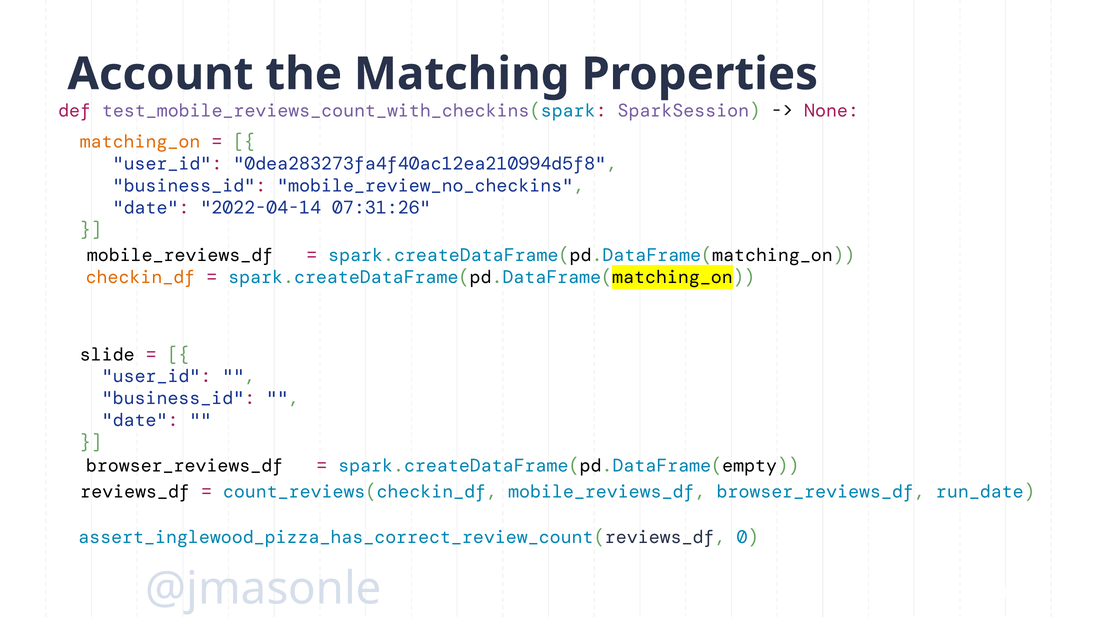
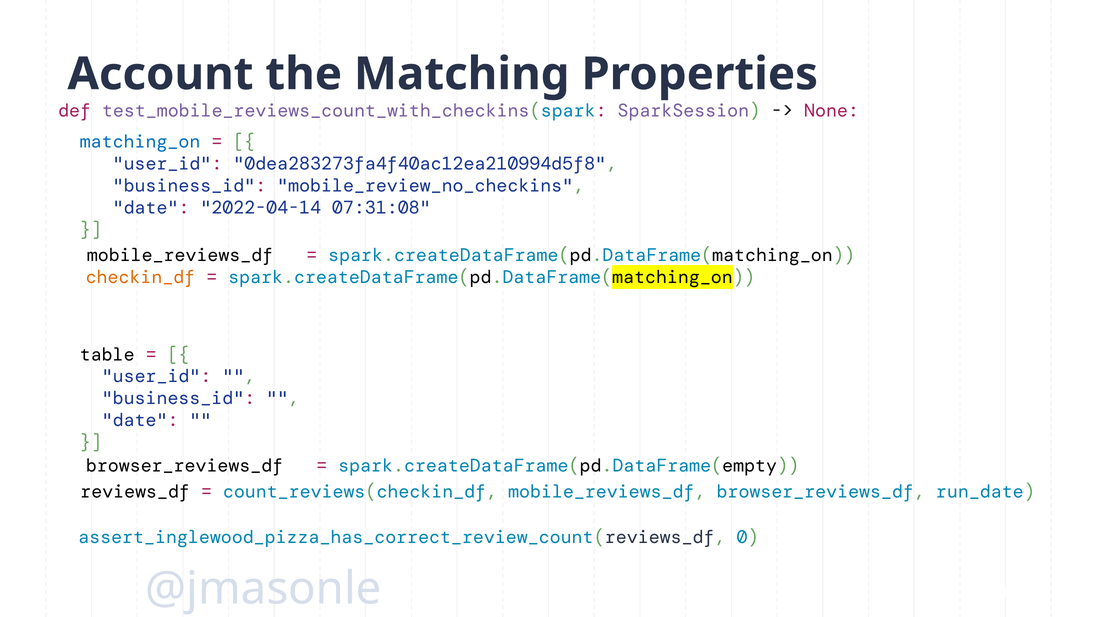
matching_on colour: orange -> blue
07:31:26: 07:31:26 -> 07:31:08
slide: slide -> table
